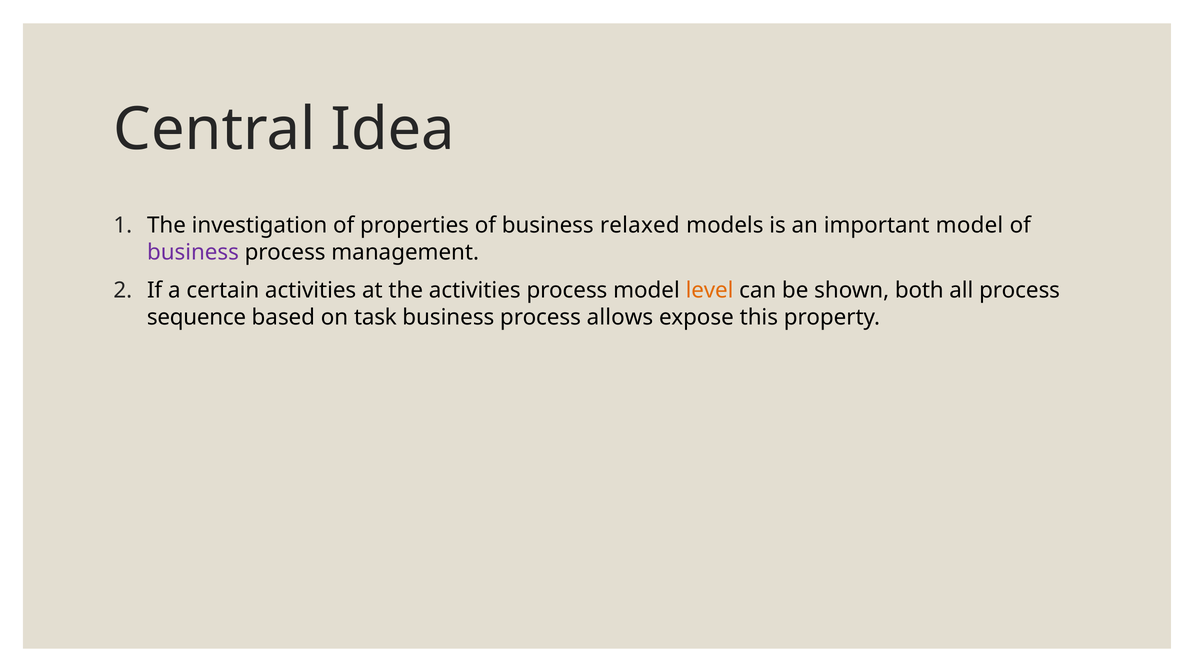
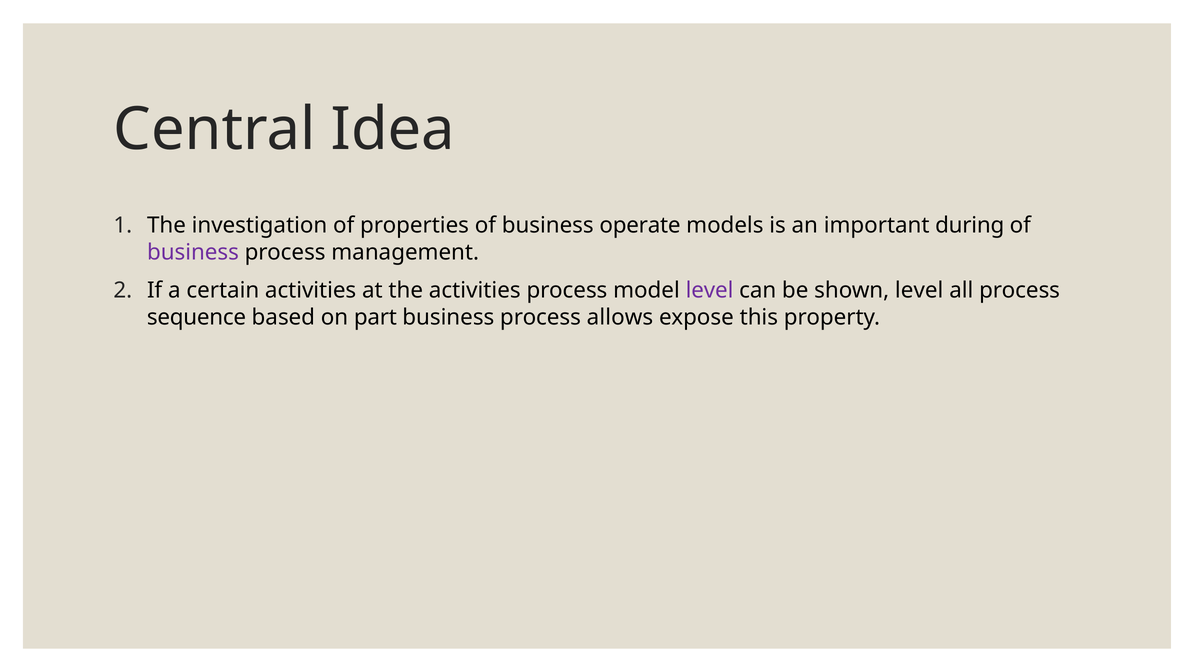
relaxed: relaxed -> operate
important model: model -> during
level at (710, 290) colour: orange -> purple
shown both: both -> level
task: task -> part
